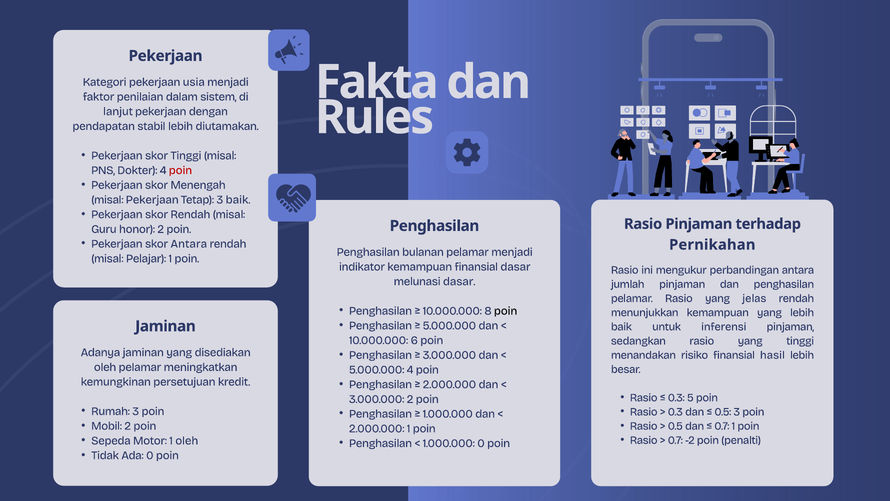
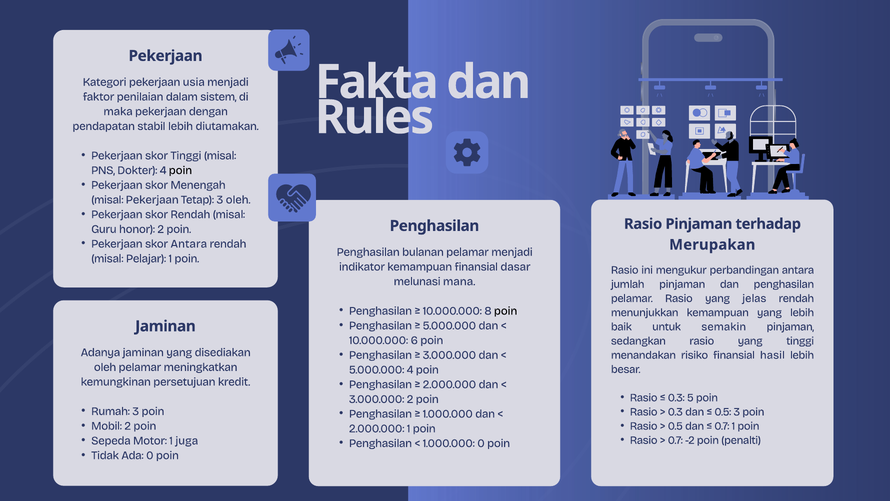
lanjut: lanjut -> maka
poin at (180, 170) colour: red -> black
3 baik: baik -> oleh
Pernikahan: Pernikahan -> Merupakan
melunasi dasar: dasar -> mana
inferensi: inferensi -> semakin
1 oleh: oleh -> juga
